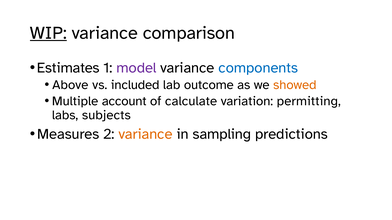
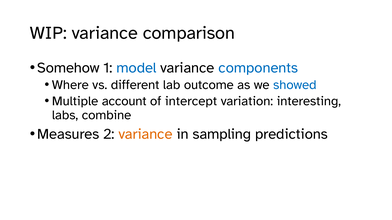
WIP underline: present -> none
Estimates: Estimates -> Somehow
model colour: purple -> blue
Above: Above -> Where
included: included -> different
showed colour: orange -> blue
calculate: calculate -> intercept
permitting: permitting -> interesting
subjects: subjects -> combine
